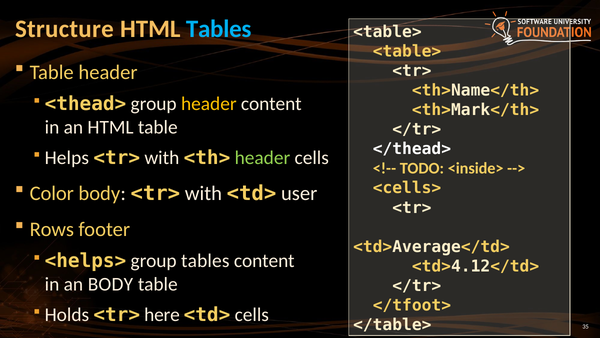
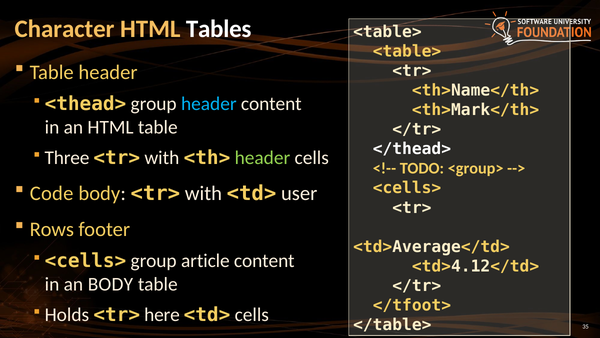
Structure: Structure -> Character
Tables at (219, 29) colour: light blue -> white
header at (209, 104) colour: yellow -> light blue
Helps: Helps -> Three
<inside>: <inside> -> <group>
Color: Color -> Code
<helps> at (85, 261): <helps> -> <cells>
group tables: tables -> article
